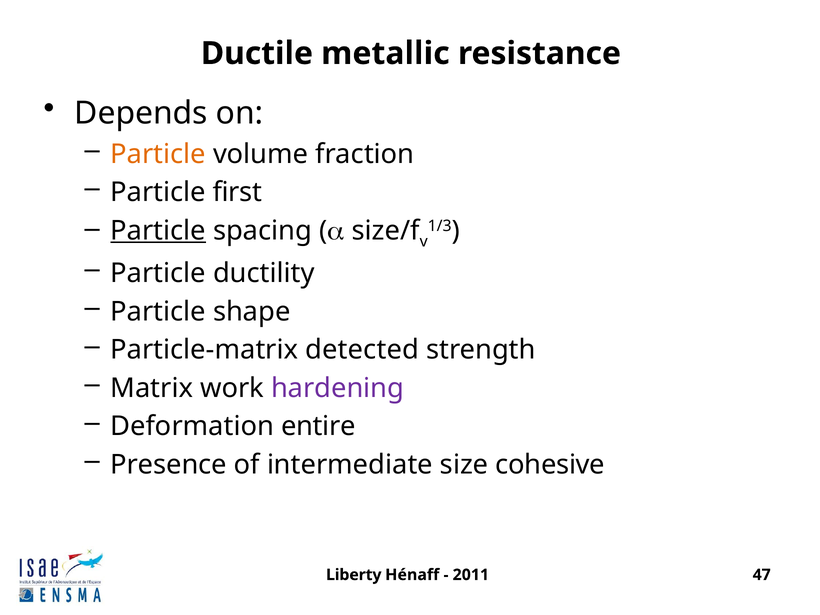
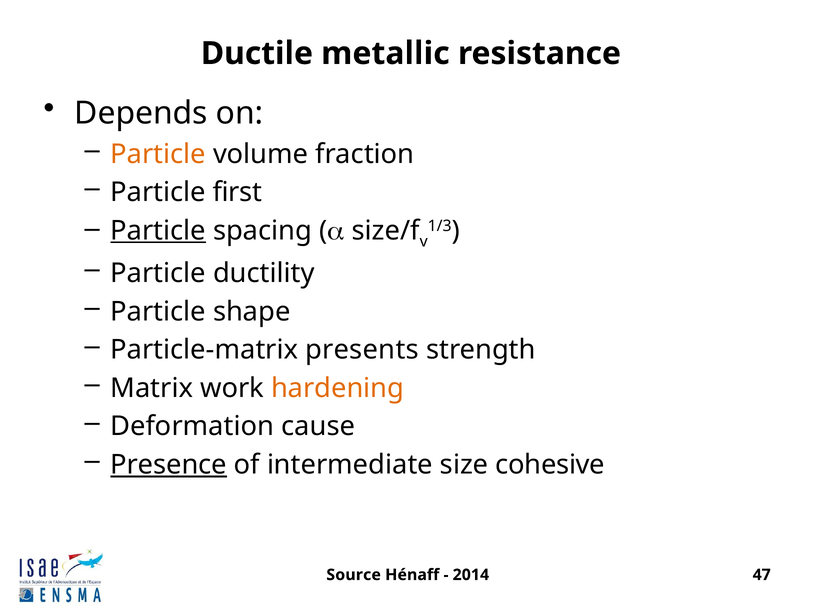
detected: detected -> presents
hardening colour: purple -> orange
entire: entire -> cause
Presence underline: none -> present
Liberty: Liberty -> Source
2011: 2011 -> 2014
